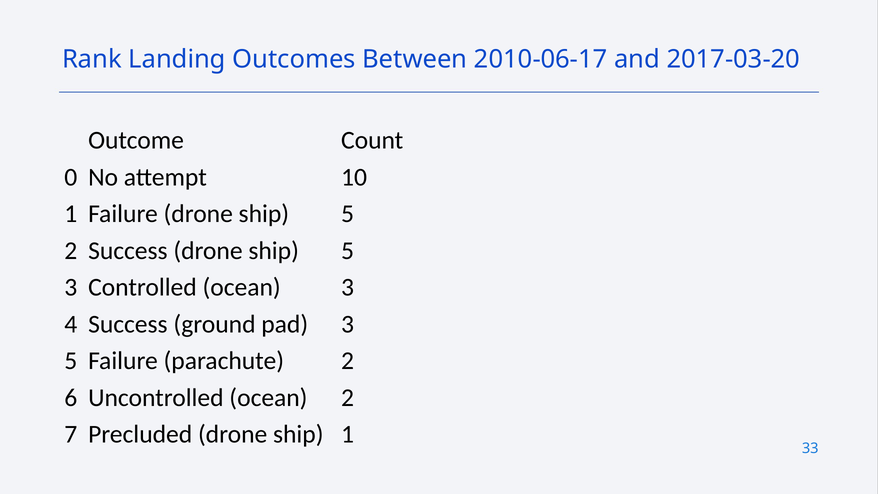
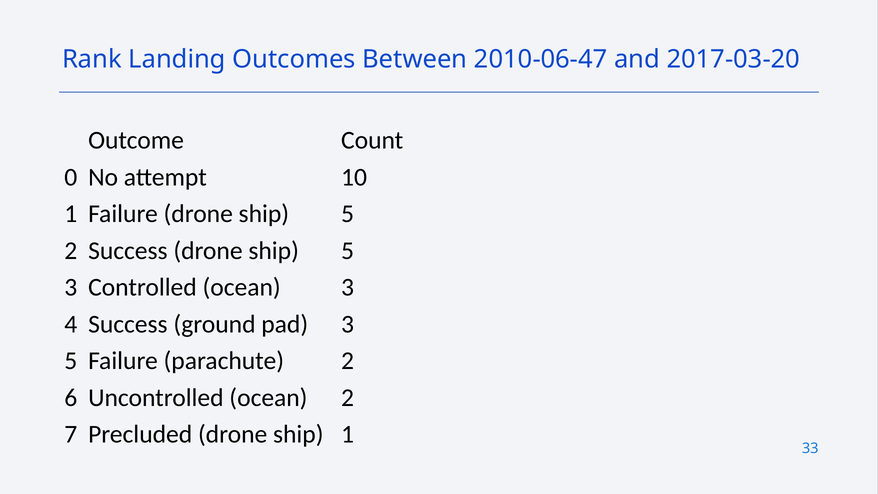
2010-06-17: 2010-06-17 -> 2010-06-47
